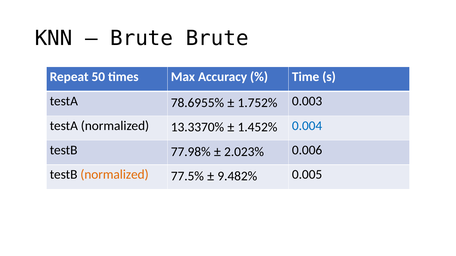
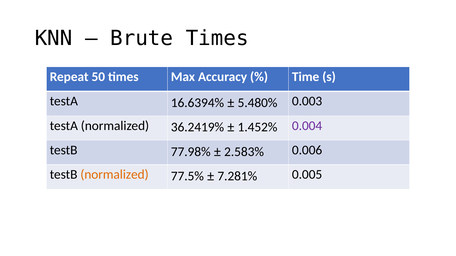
Brute Brute: Brute -> Times
78.6955%: 78.6955% -> 16.6394%
1.752%: 1.752% -> 5.480%
13.3370%: 13.3370% -> 36.2419%
0.004 colour: blue -> purple
2.023%: 2.023% -> 2.583%
9.482%: 9.482% -> 7.281%
